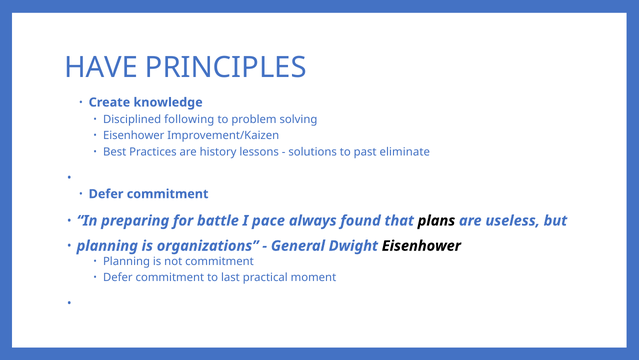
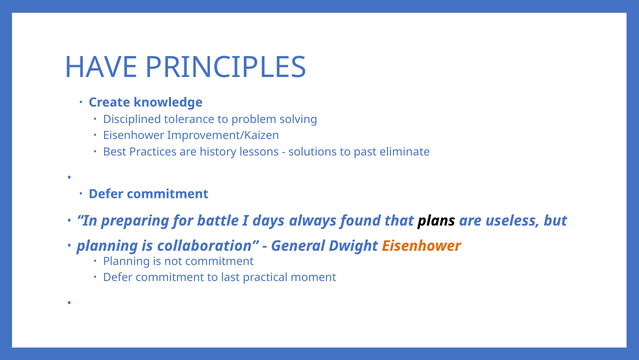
following: following -> tolerance
pace: pace -> days
organizations: organizations -> collaboration
Eisenhower at (421, 246) colour: black -> orange
